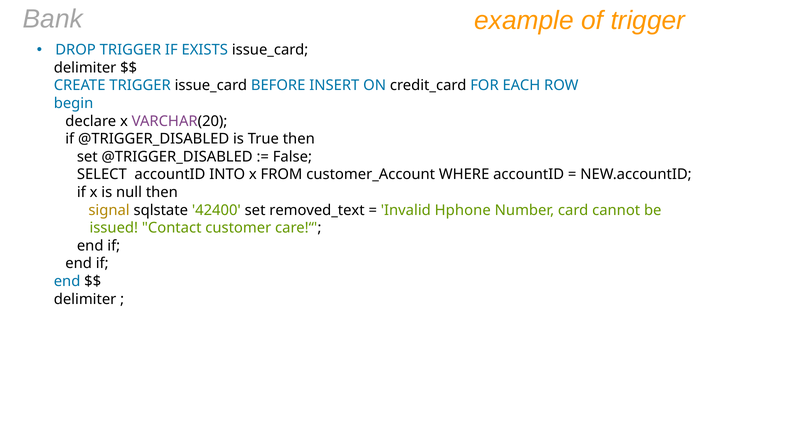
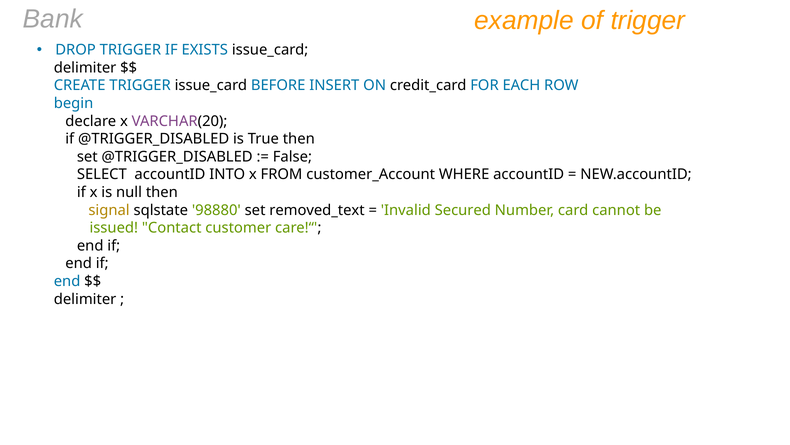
42400: 42400 -> 98880
Hphone: Hphone -> Secured
